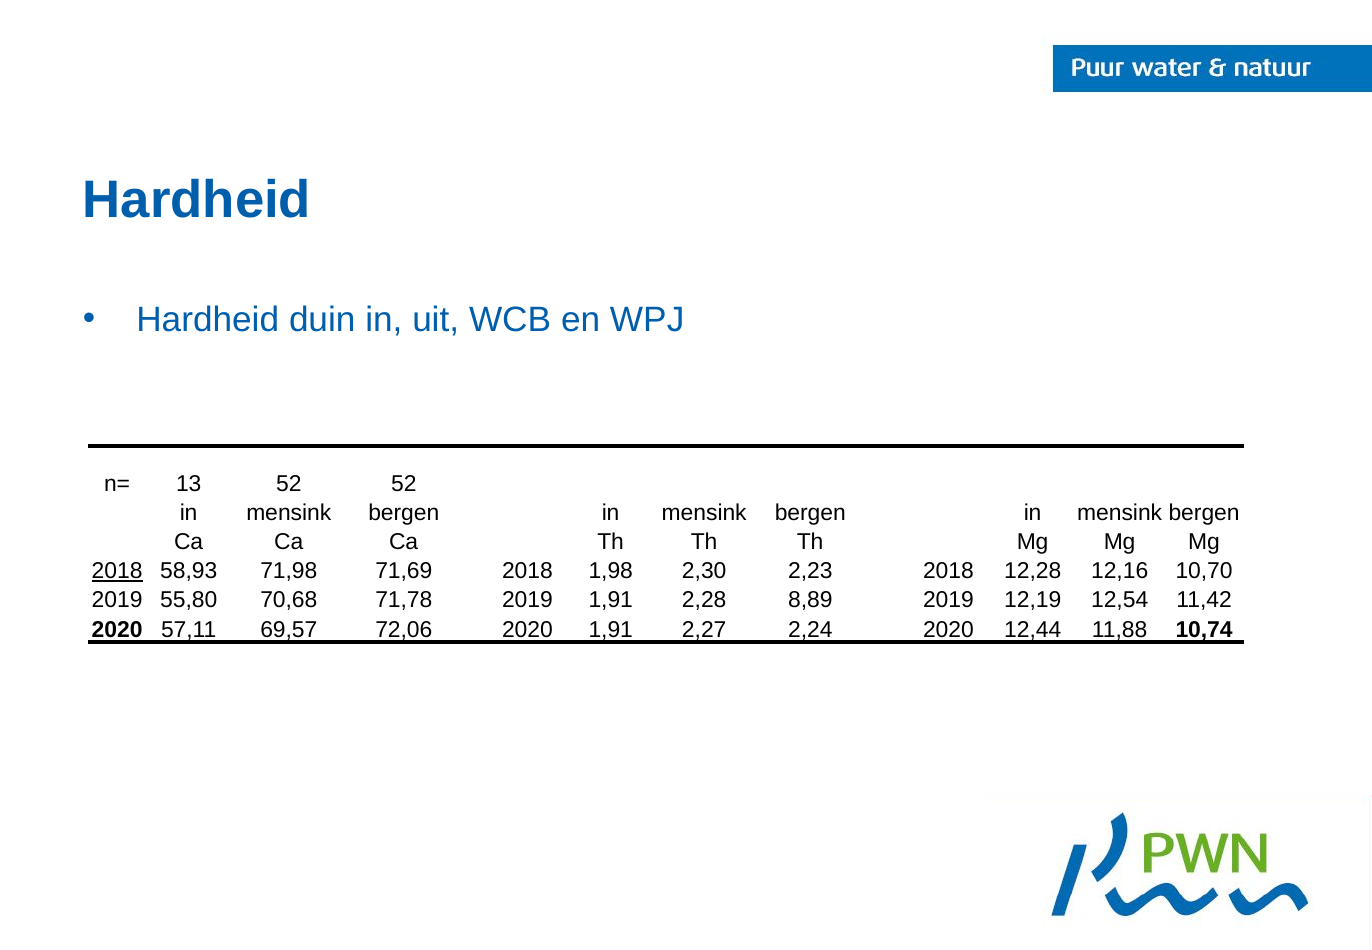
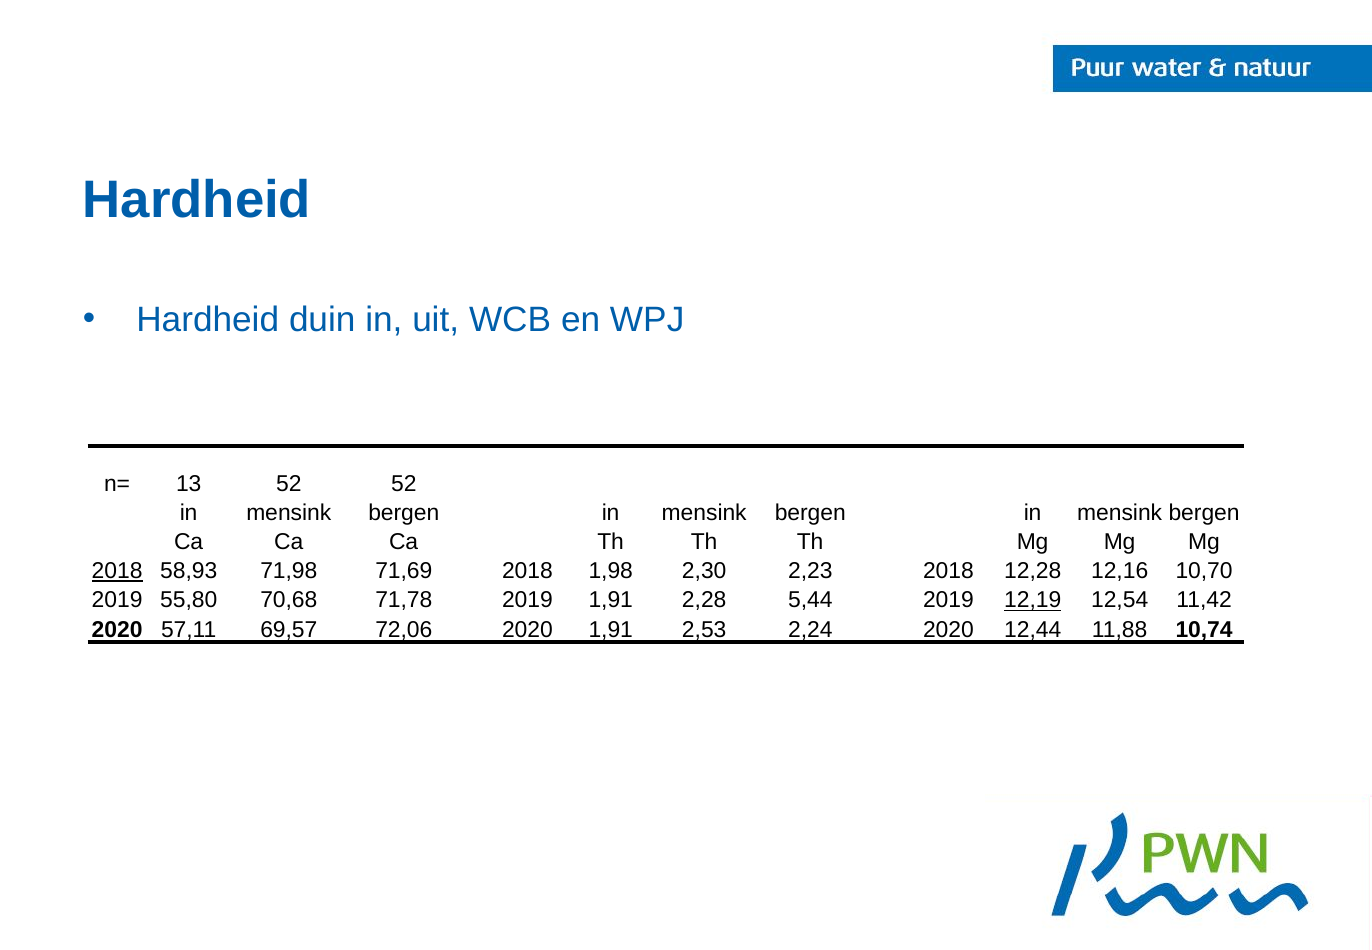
8,89: 8,89 -> 5,44
12,19 underline: none -> present
2,27: 2,27 -> 2,53
